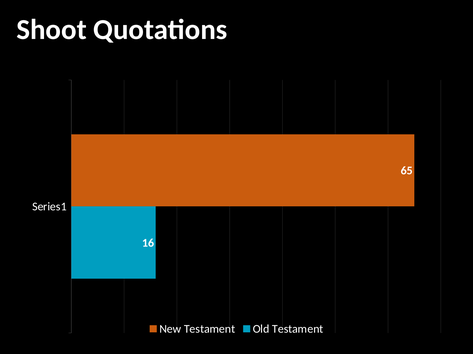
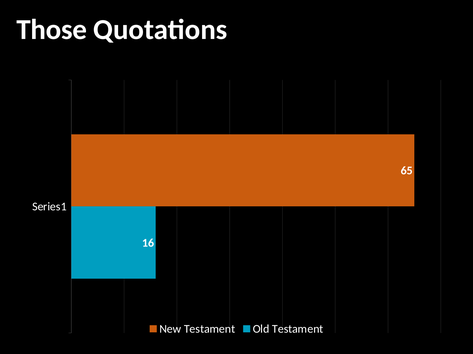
Shoot: Shoot -> Those
